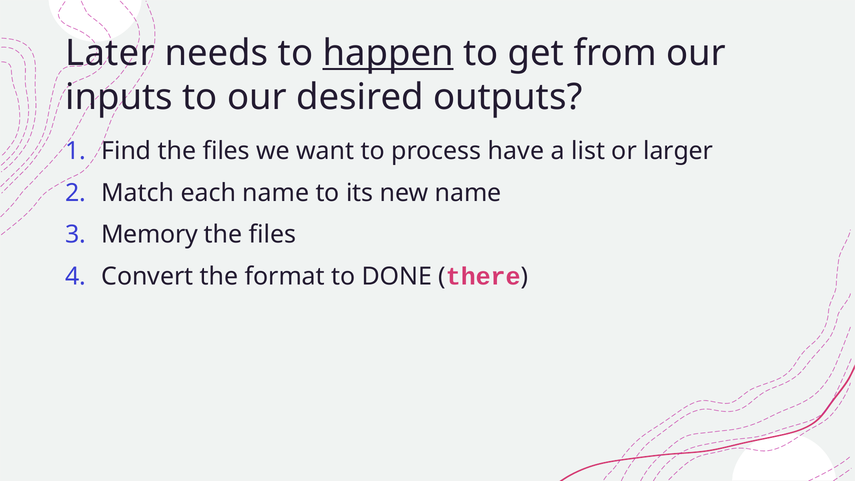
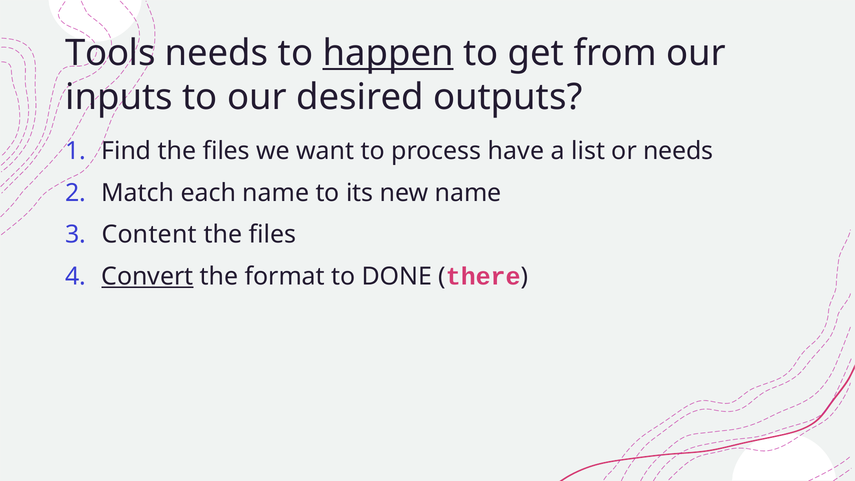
Later: Later -> Tools
or larger: larger -> needs
Memory: Memory -> Content
Convert underline: none -> present
